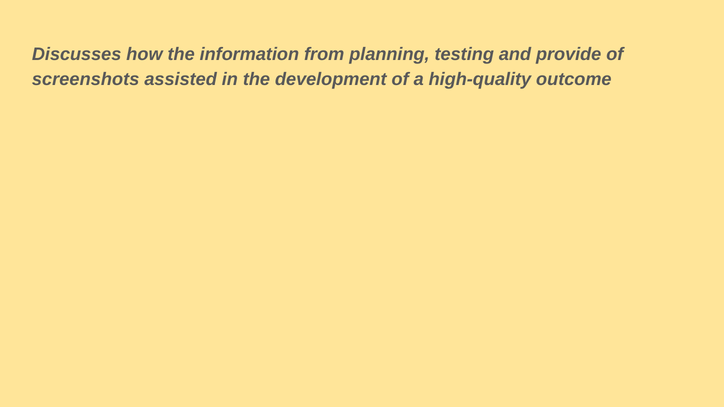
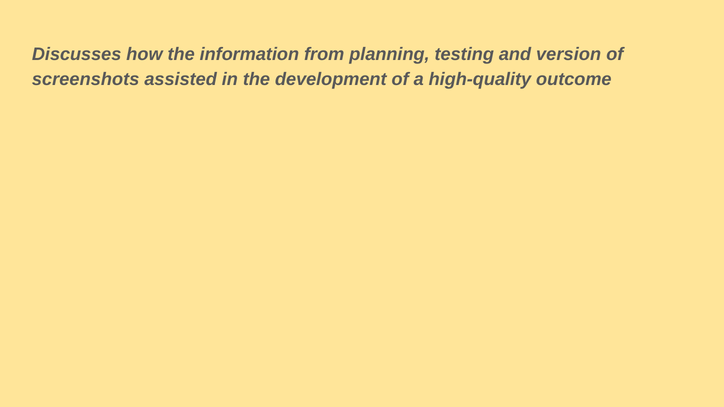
provide: provide -> version
